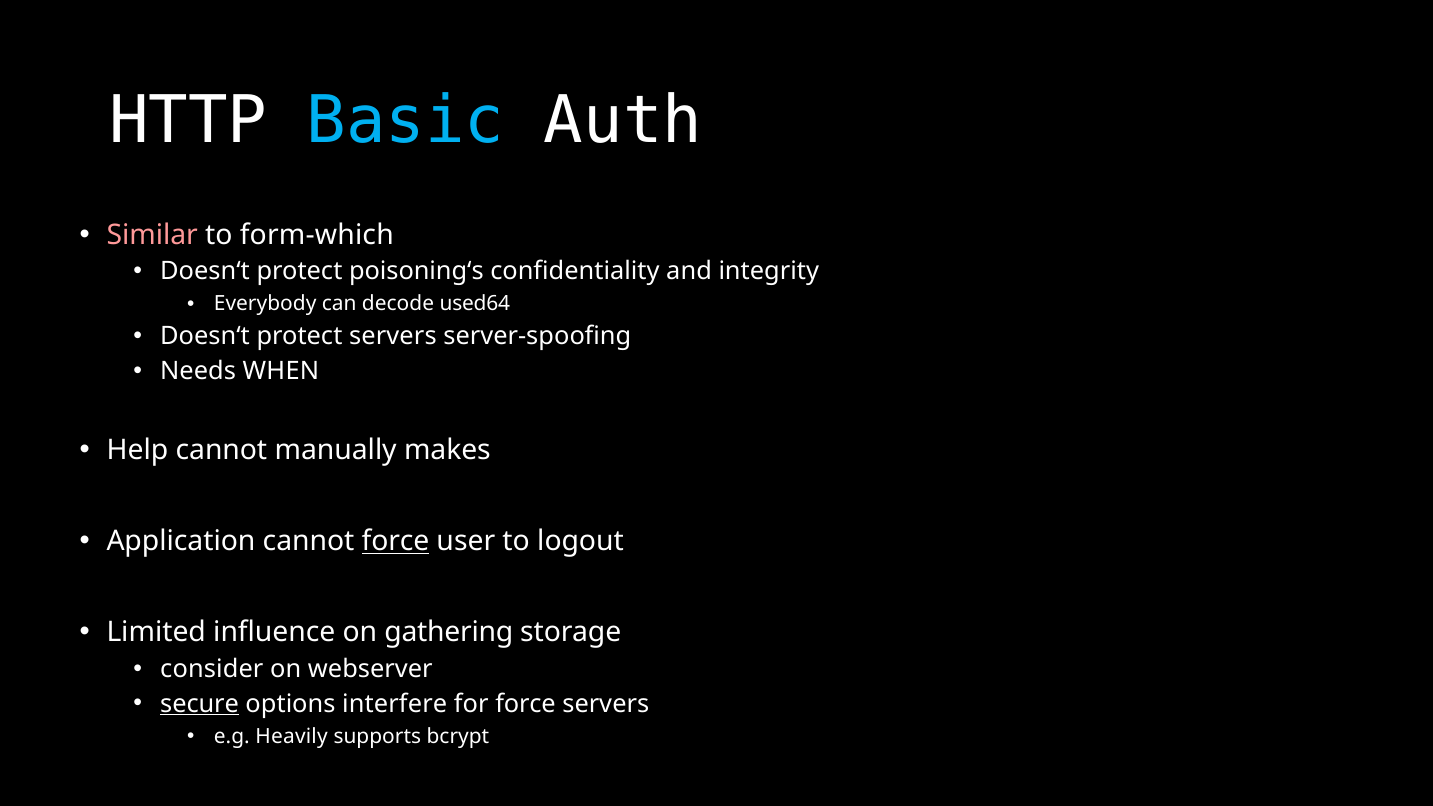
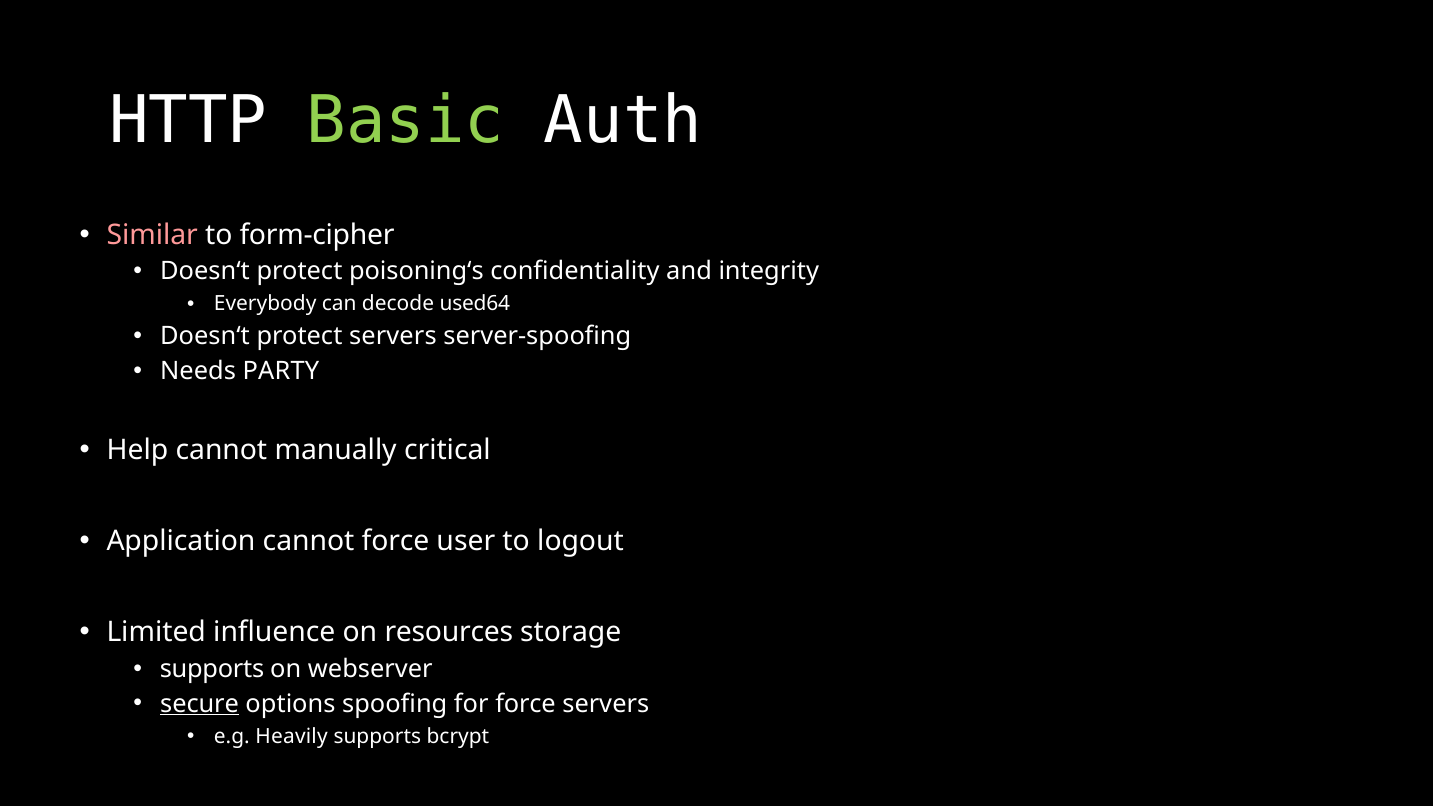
Basic colour: light blue -> light green
form-which: form-which -> form-cipher
WHEN: WHEN -> PARTY
makes: makes -> critical
force at (396, 541) underline: present -> none
gathering: gathering -> resources
consider at (212, 669): consider -> supports
interfere: interfere -> spoofing
